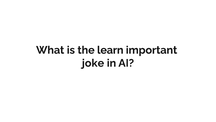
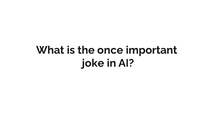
learn: learn -> once
